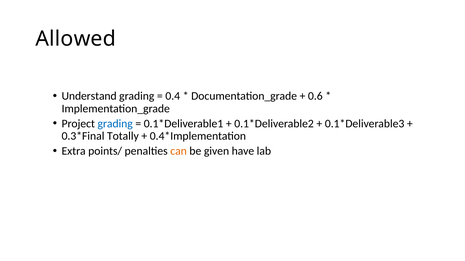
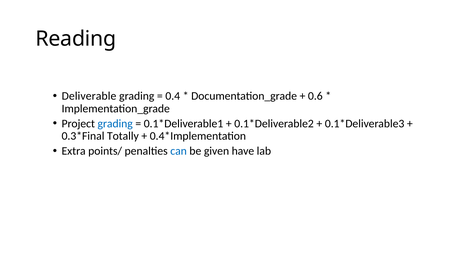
Allowed: Allowed -> Reading
Understand: Understand -> Deliverable
can colour: orange -> blue
